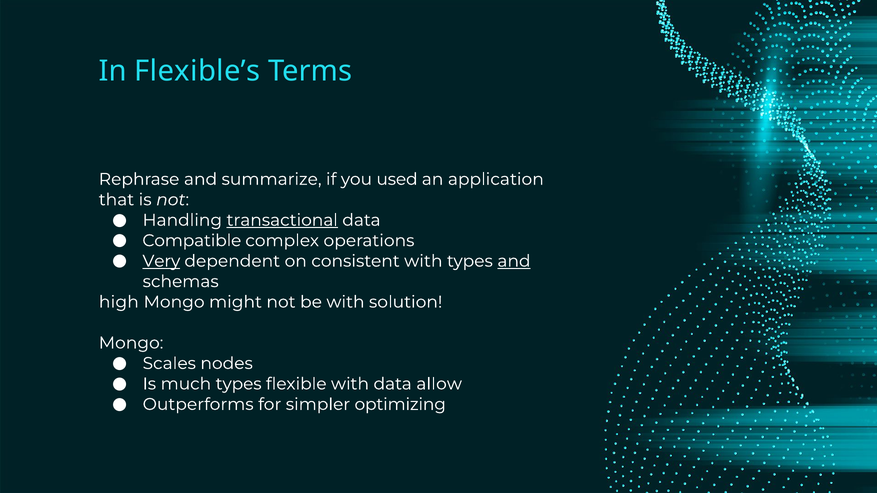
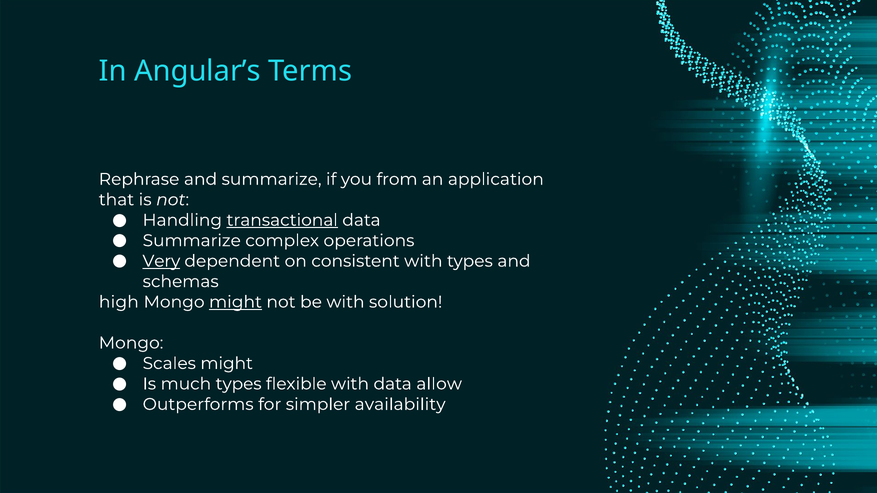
Flexible’s: Flexible’s -> Angular’s
used: used -> from
Compatible at (192, 241): Compatible -> Summarize
and at (514, 261) underline: present -> none
might at (236, 302) underline: none -> present
Scales nodes: nodes -> might
optimizing: optimizing -> availability
